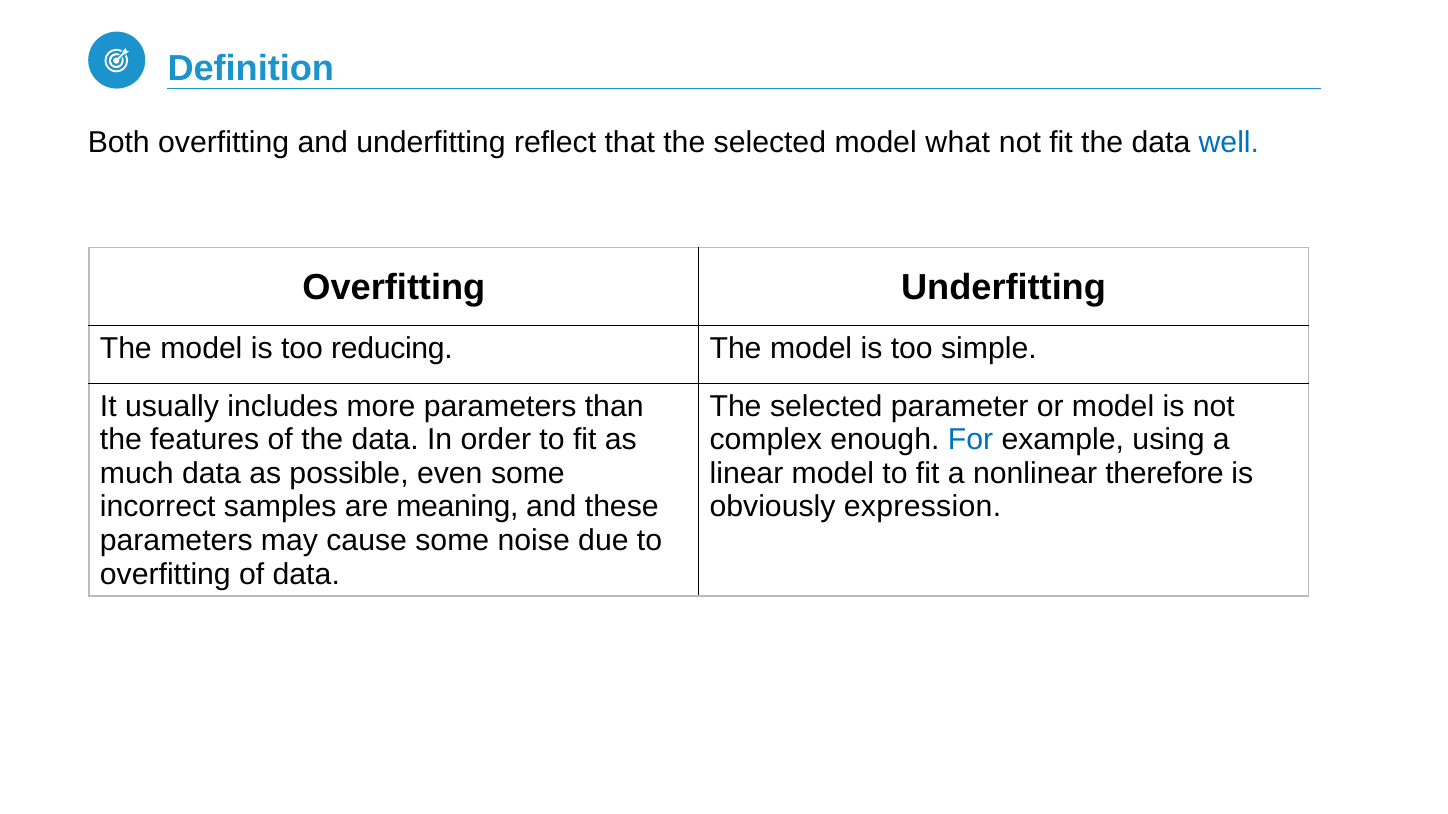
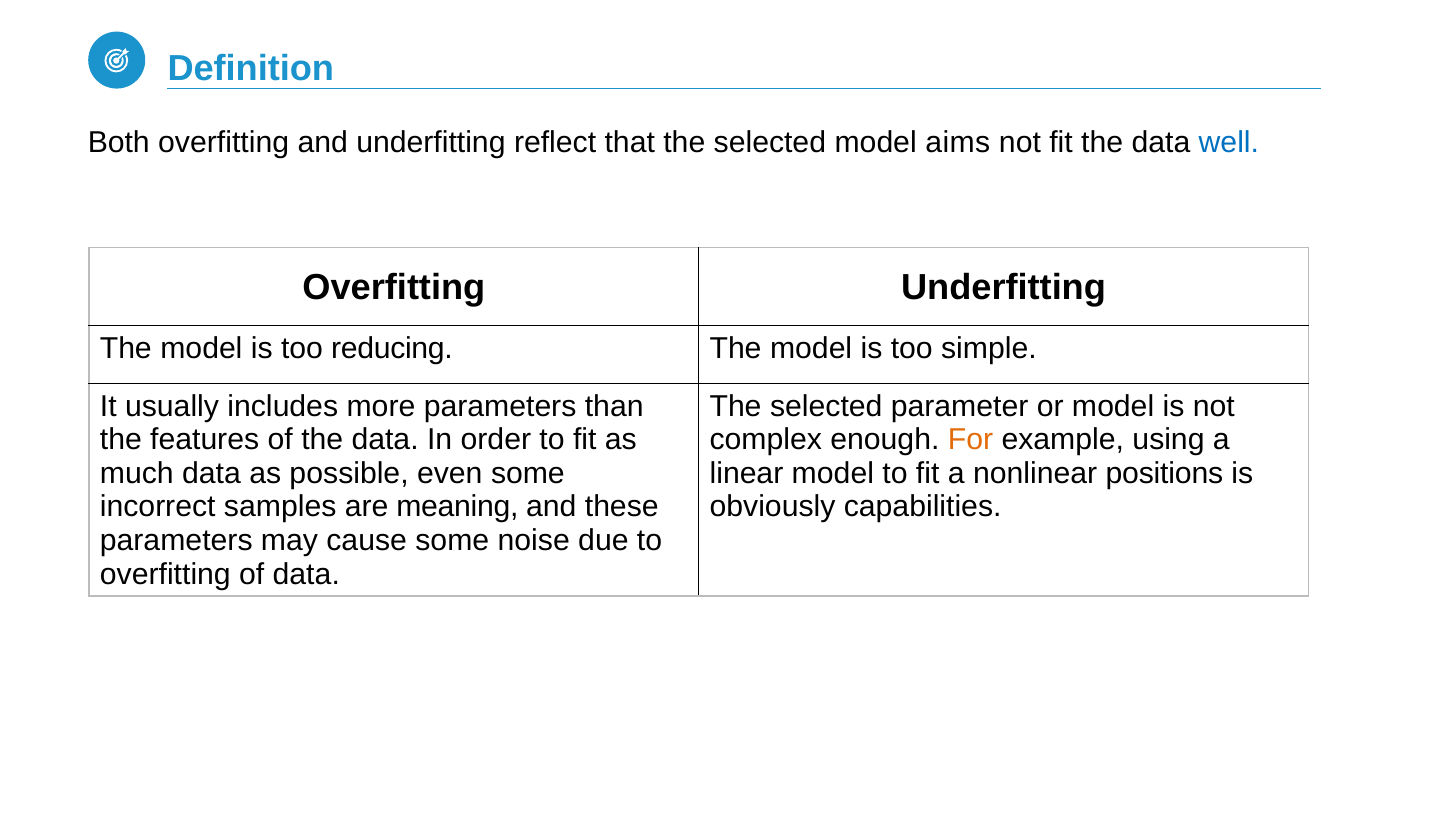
what: what -> aims
For colour: blue -> orange
therefore: therefore -> positions
expression: expression -> capabilities
